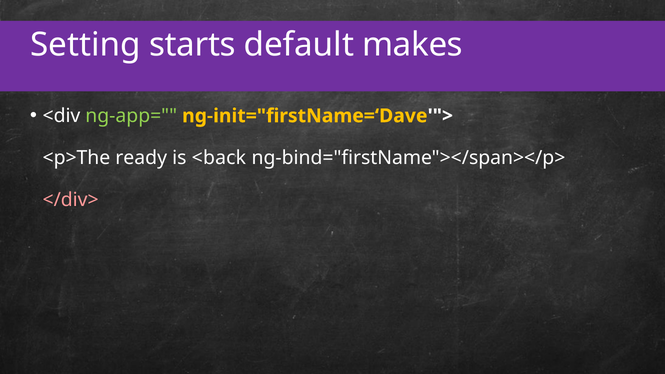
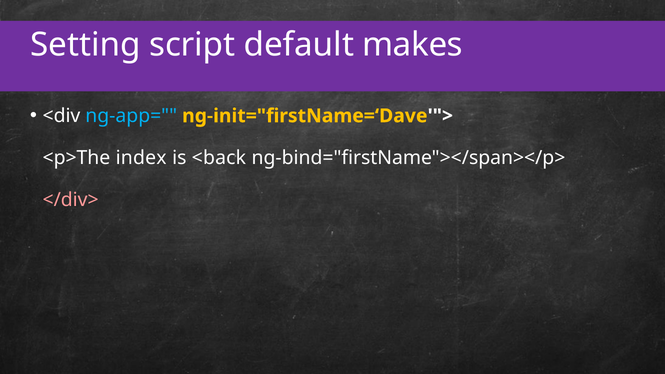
starts: starts -> script
ng-app= colour: light green -> light blue
ready: ready -> index
